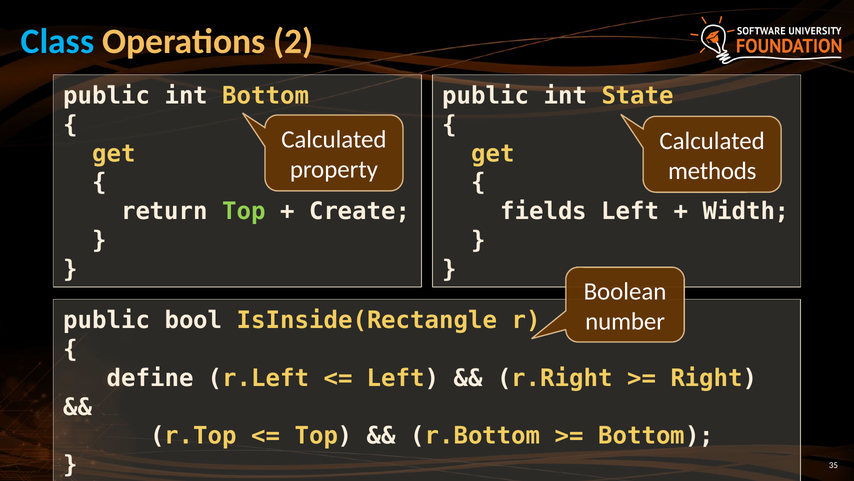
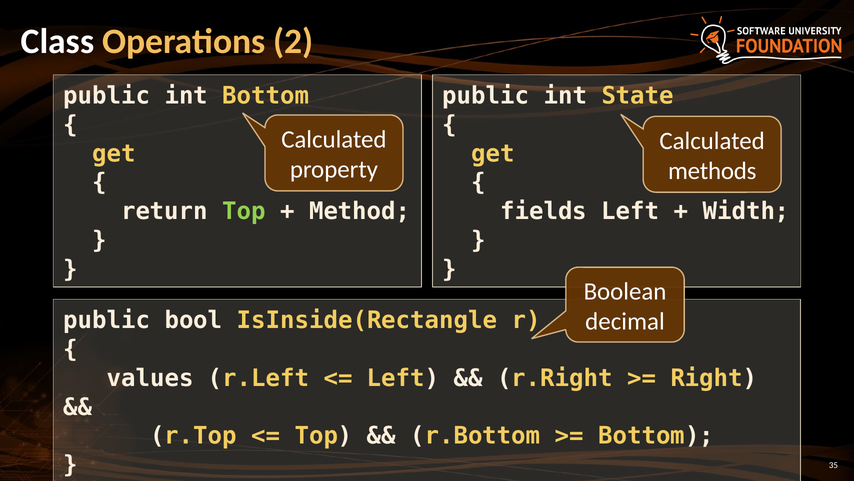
Class colour: light blue -> white
Create: Create -> Method
number: number -> decimal
define: define -> values
